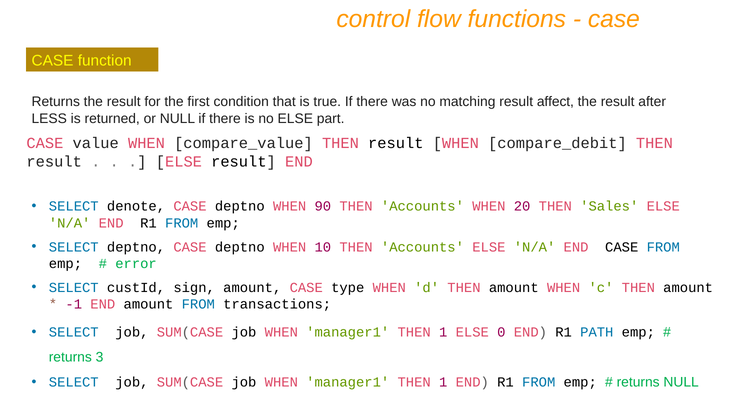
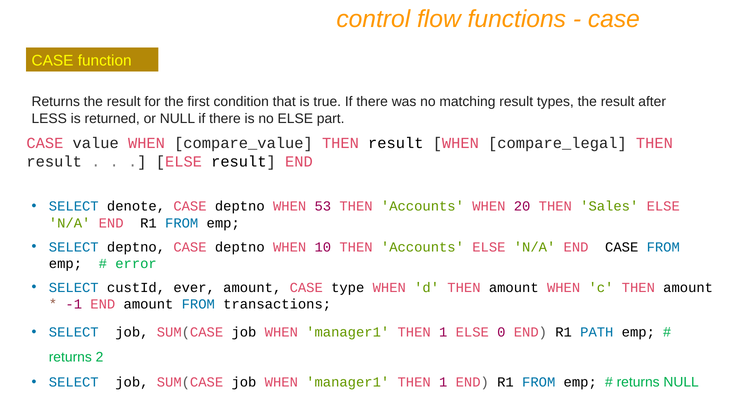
affect: affect -> types
compare_debit: compare_debit -> compare_legal
90: 90 -> 53
sign: sign -> ever
3: 3 -> 2
